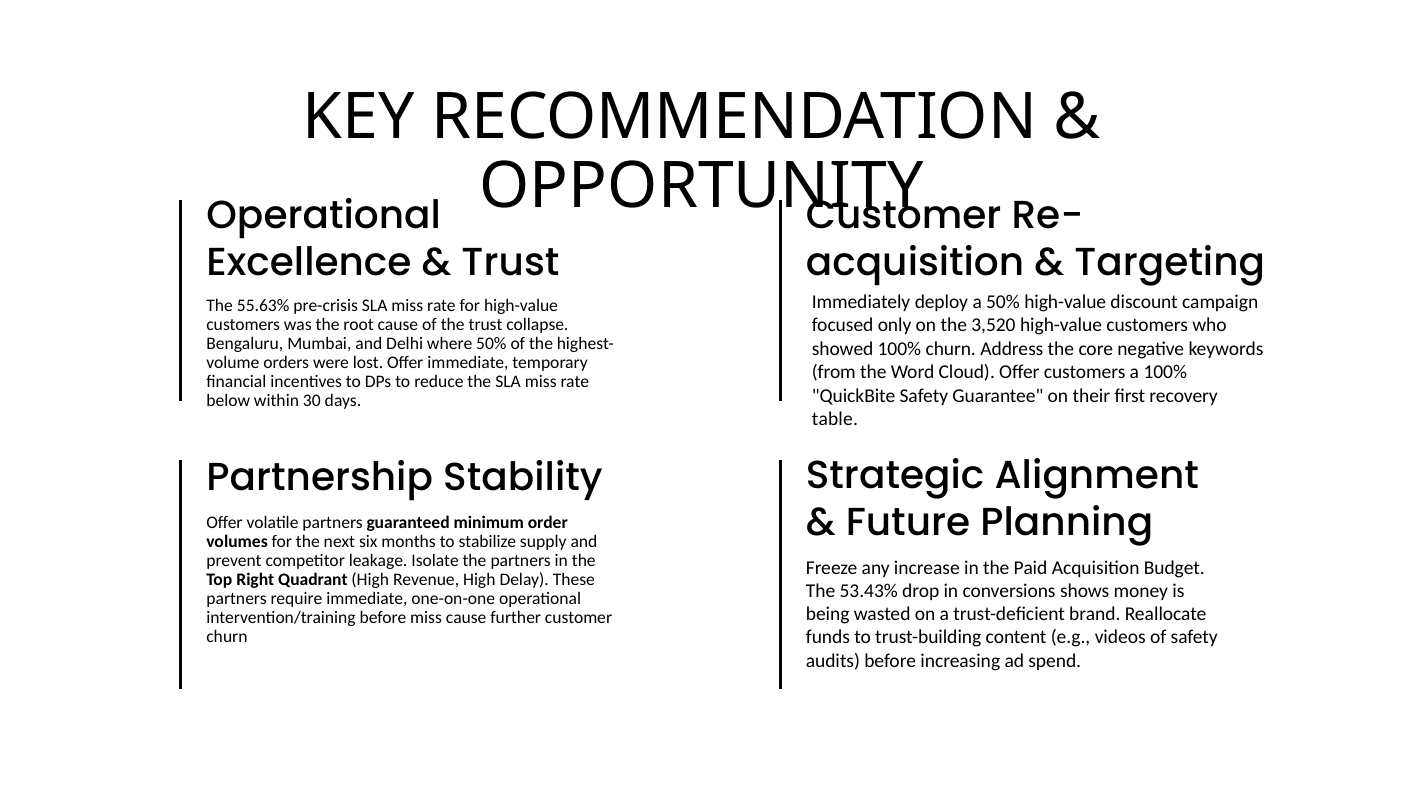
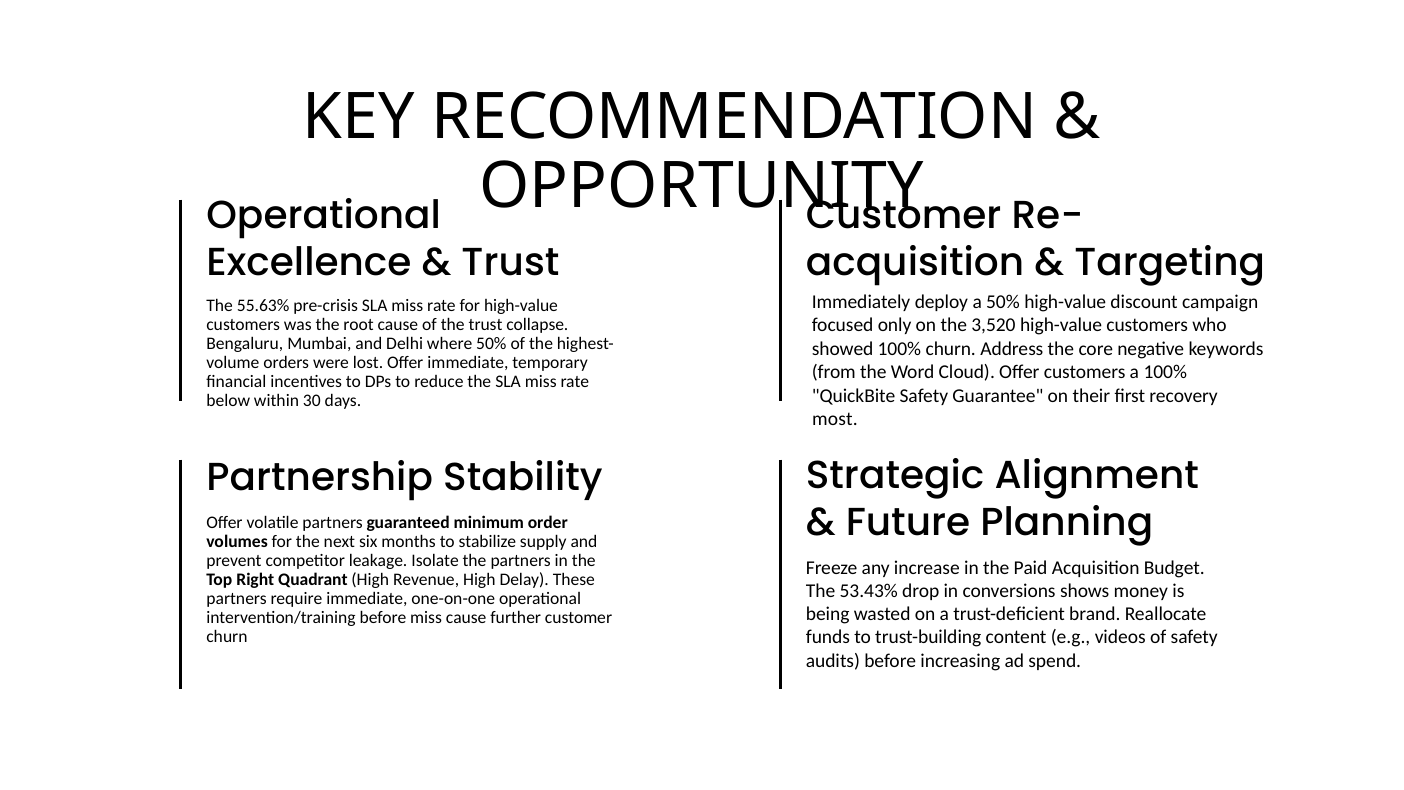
table: table -> most
